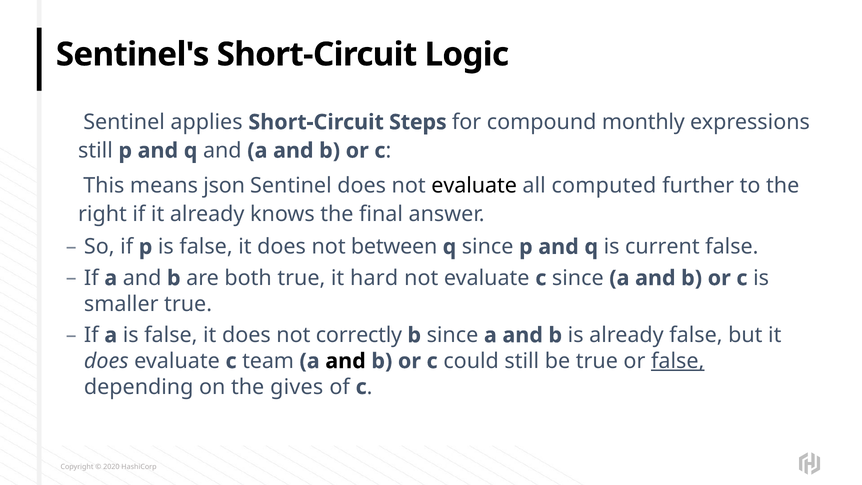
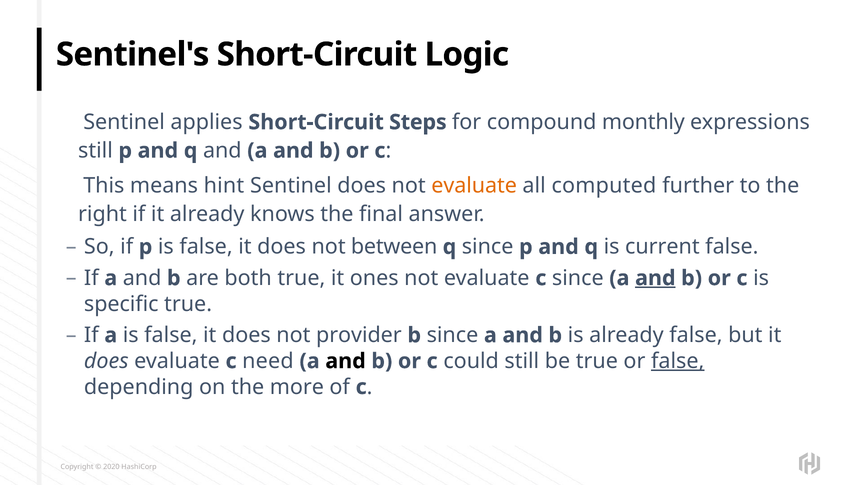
json: json -> hint
evaluate at (474, 186) colour: black -> orange
hard: hard -> ones
and at (655, 278) underline: none -> present
smaller: smaller -> specific
correctly: correctly -> provider
team: team -> need
gives: gives -> more
